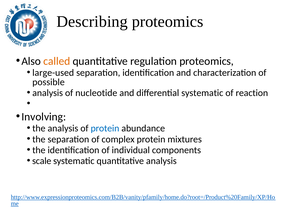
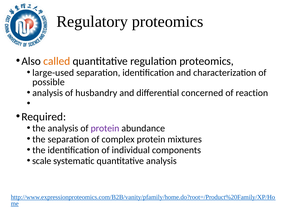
Describing: Describing -> Regulatory
nucleotide: nucleotide -> husbandry
differential systematic: systematic -> concerned
Involving: Involving -> Required
protein at (105, 128) colour: blue -> purple
